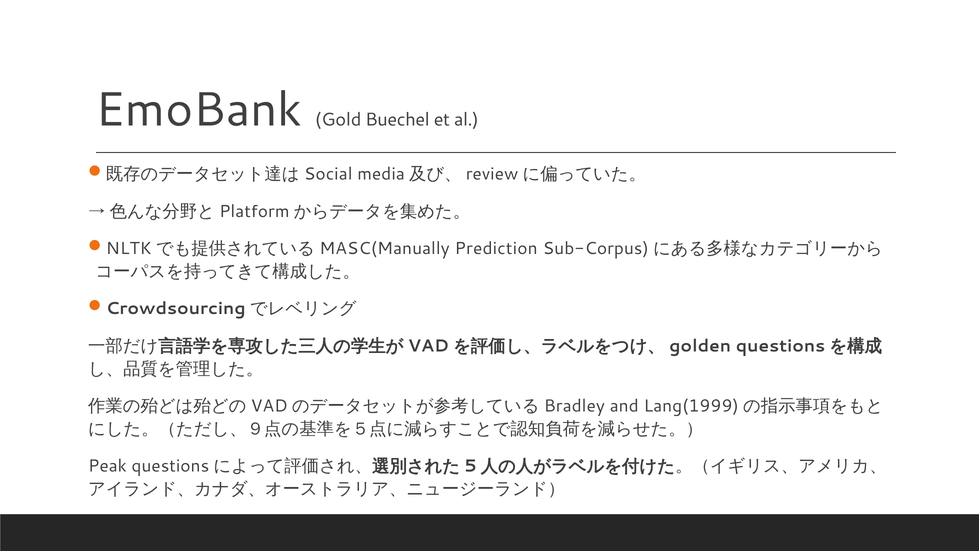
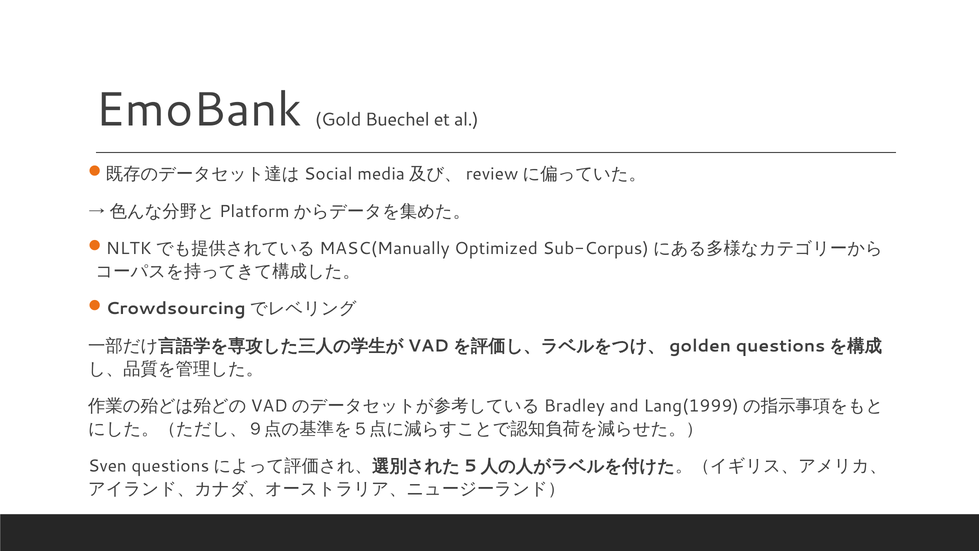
Prediction: Prediction -> Optimized
Peak: Peak -> Sven
